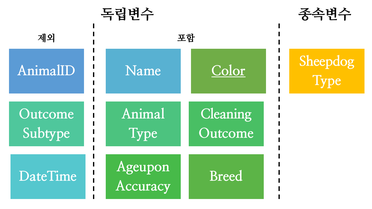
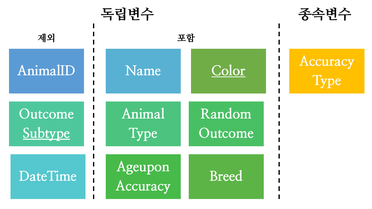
Sheepdog at (327, 61): Sheepdog -> Accuracy
Cleaning: Cleaning -> Random
Subtype underline: none -> present
